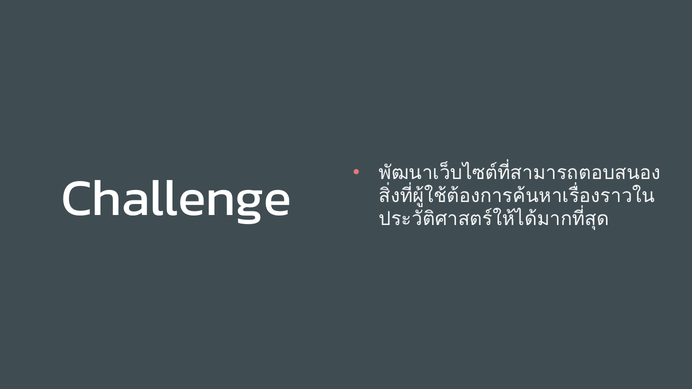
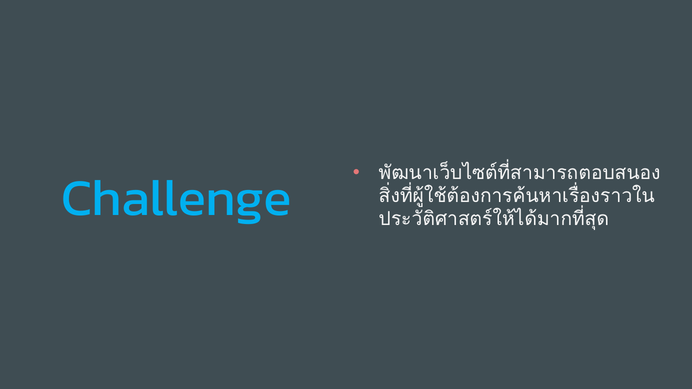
Challenge colour: white -> light blue
